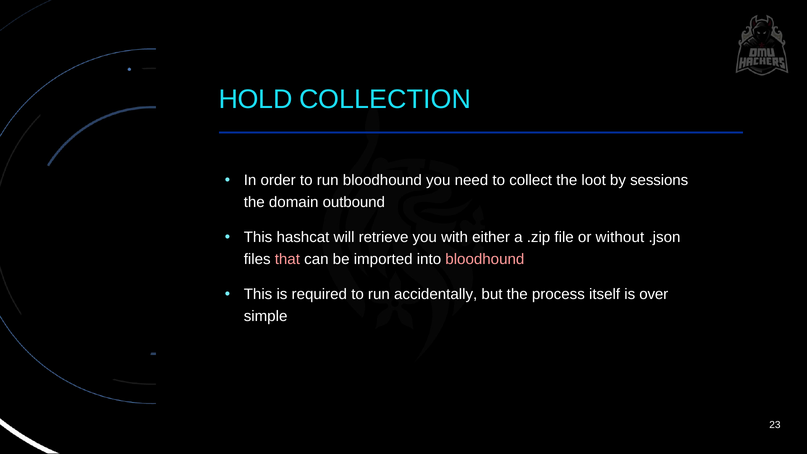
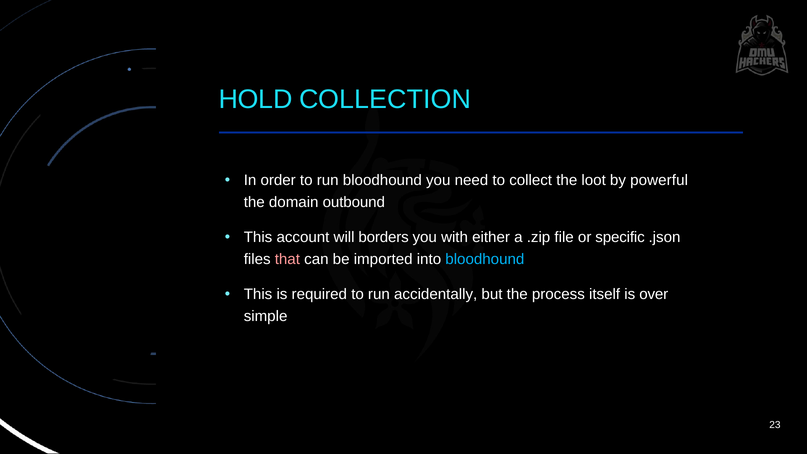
sessions: sessions -> powerful
hashcat: hashcat -> account
retrieve: retrieve -> borders
without: without -> specific
bloodhound at (485, 259) colour: pink -> light blue
